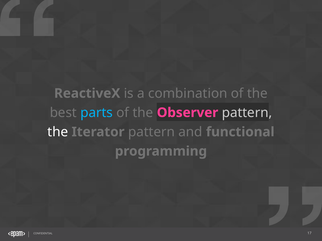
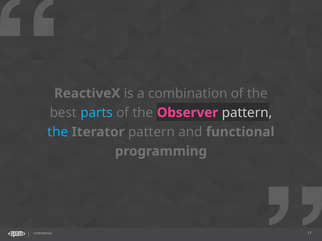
the at (58, 132) colour: white -> light blue
